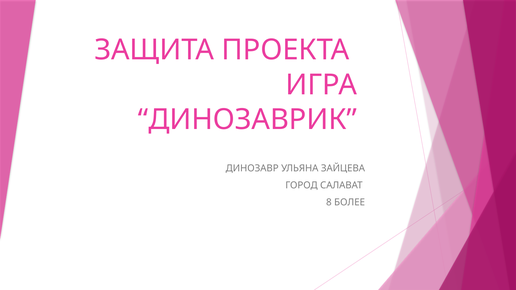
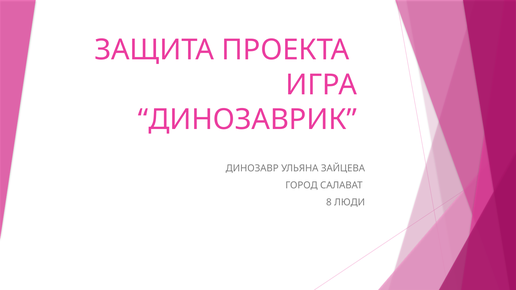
БОЛЕЕ: БОЛЕЕ -> ЛЮДИ
